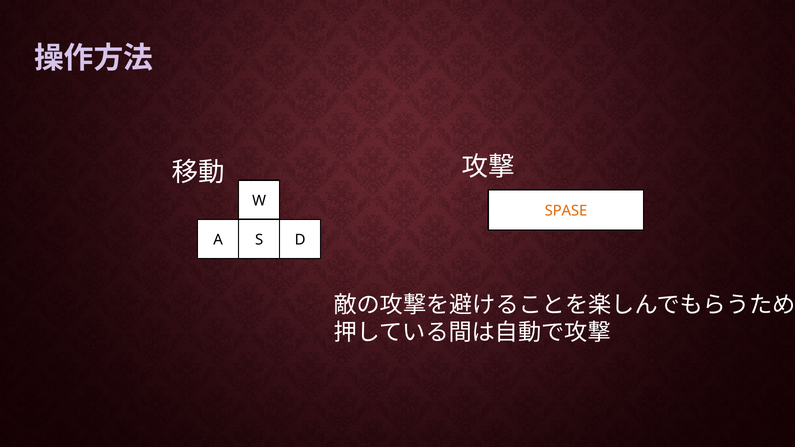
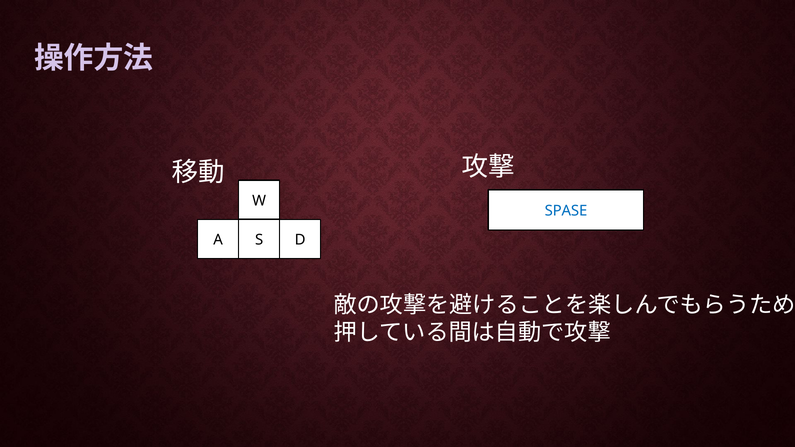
SPASE colour: orange -> blue
